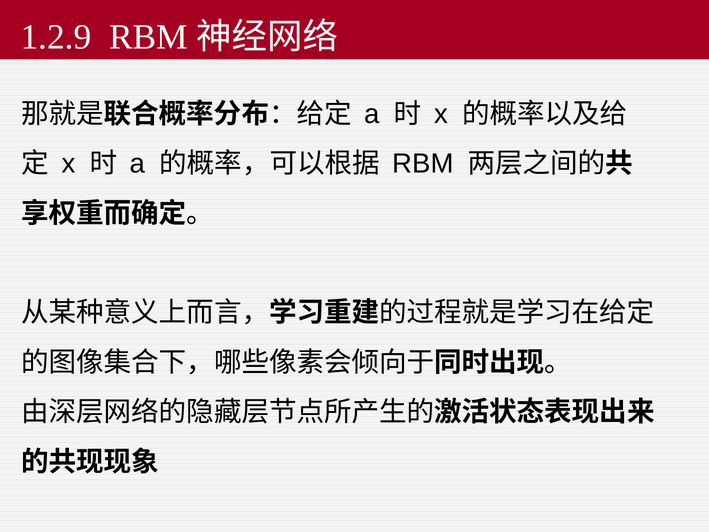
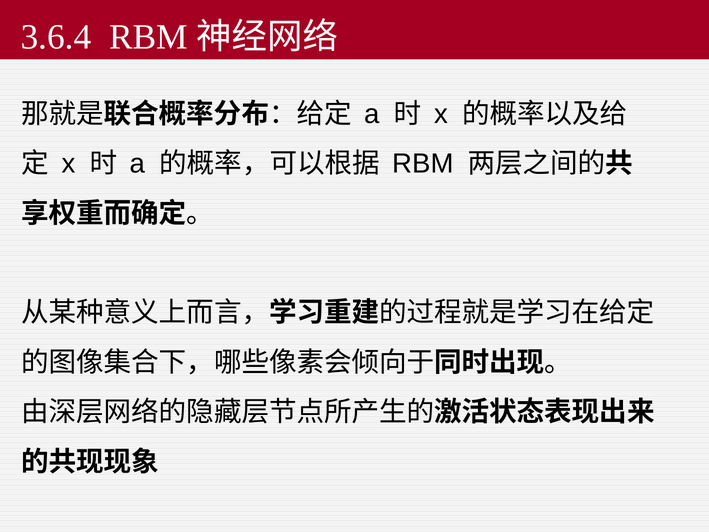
1.2.9: 1.2.9 -> 3.6.4
